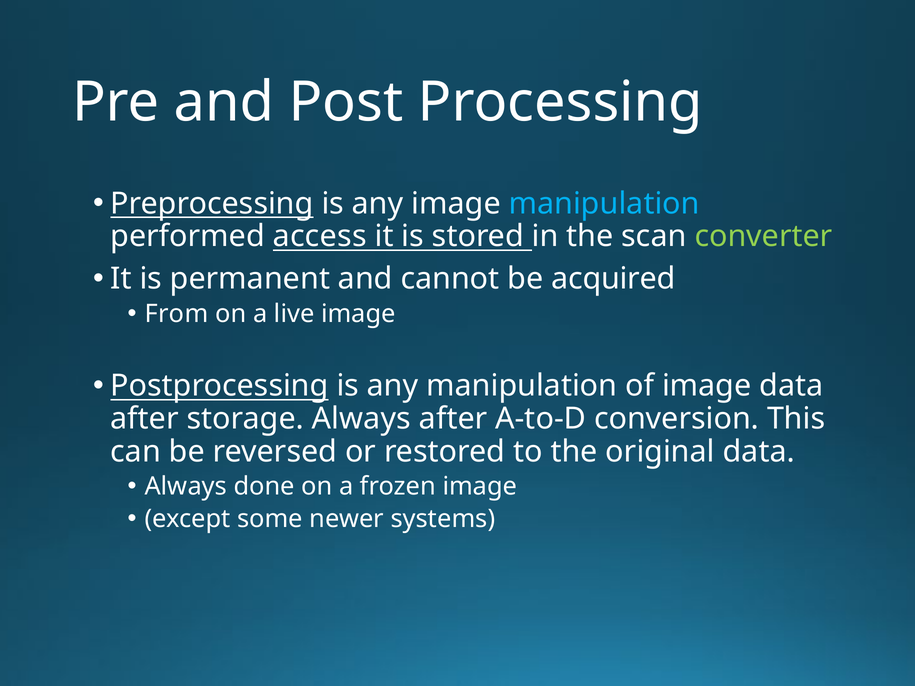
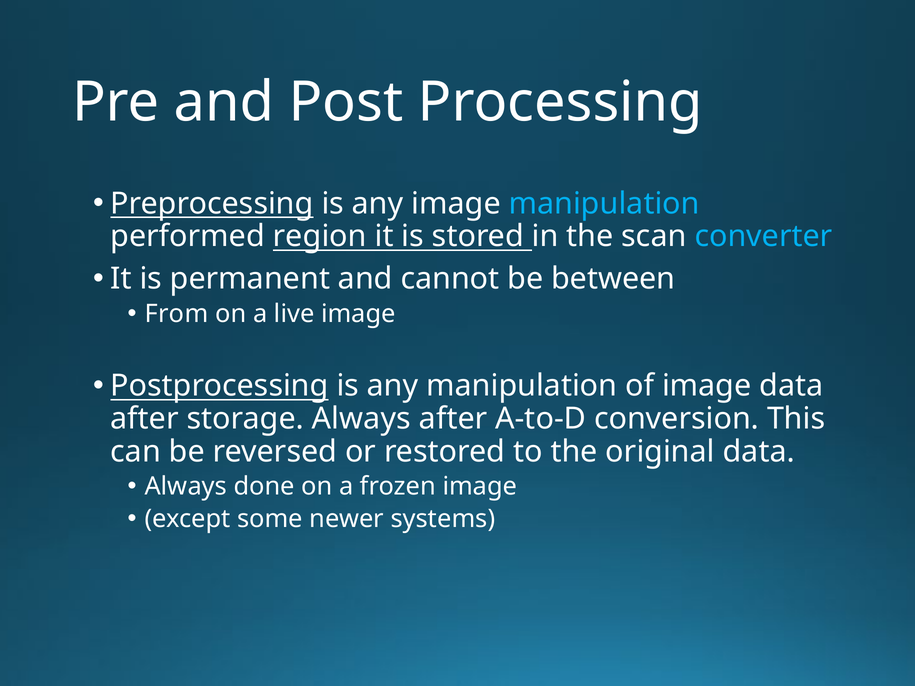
access: access -> region
converter colour: light green -> light blue
acquired: acquired -> between
